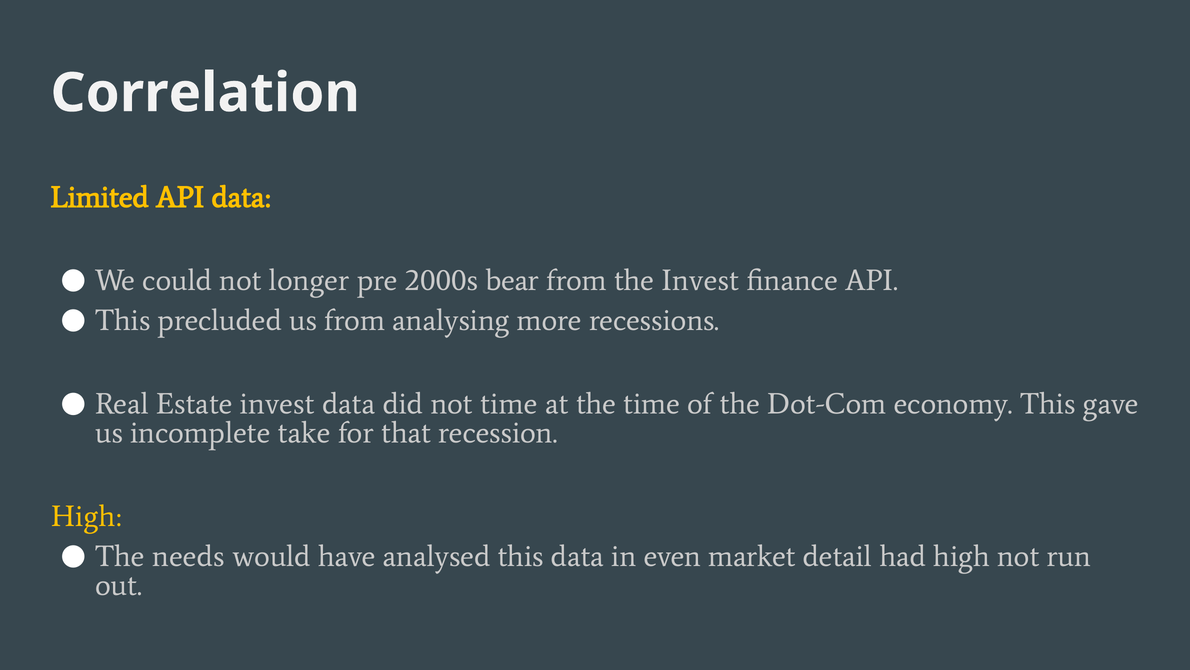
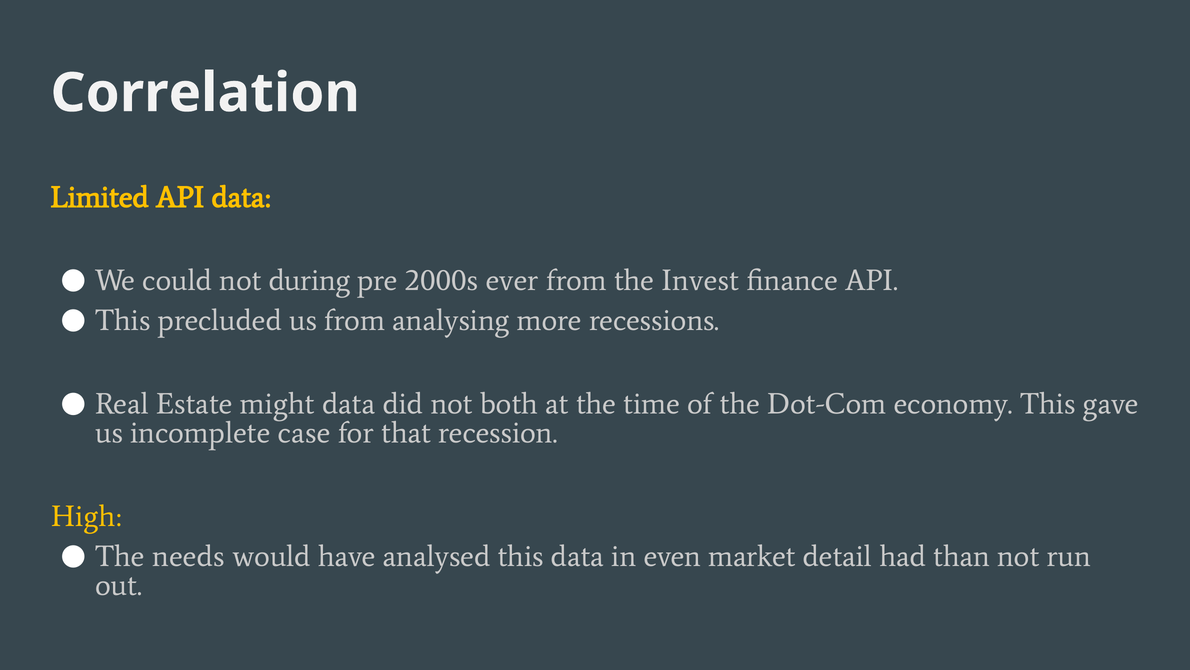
longer: longer -> during
bear: bear -> ever
Estate invest: invest -> might
not time: time -> both
take: take -> case
had high: high -> than
